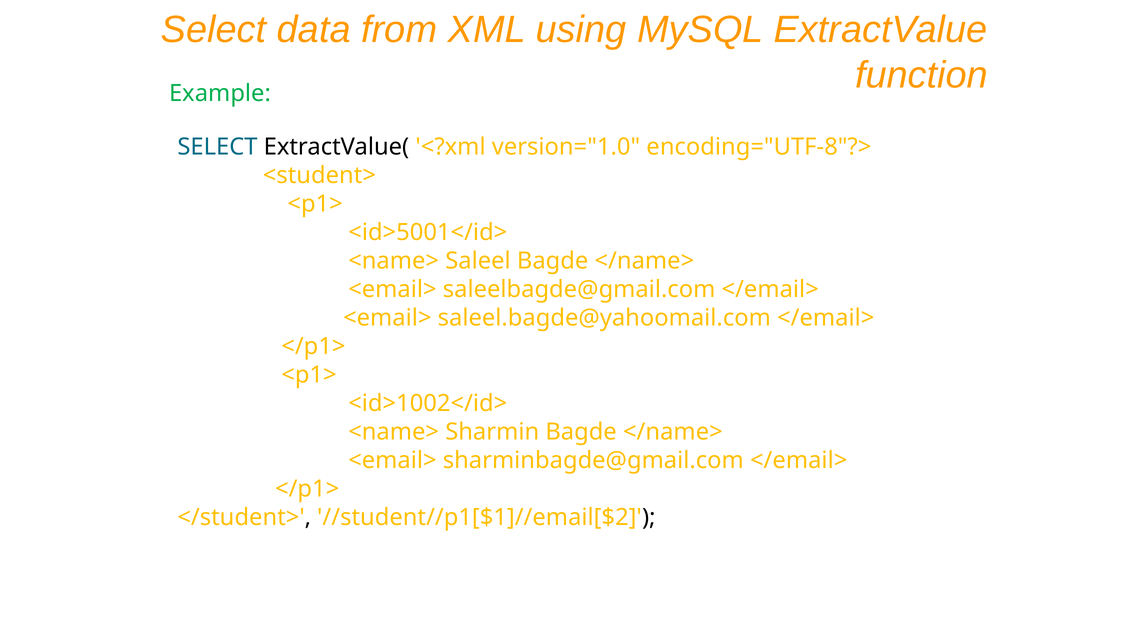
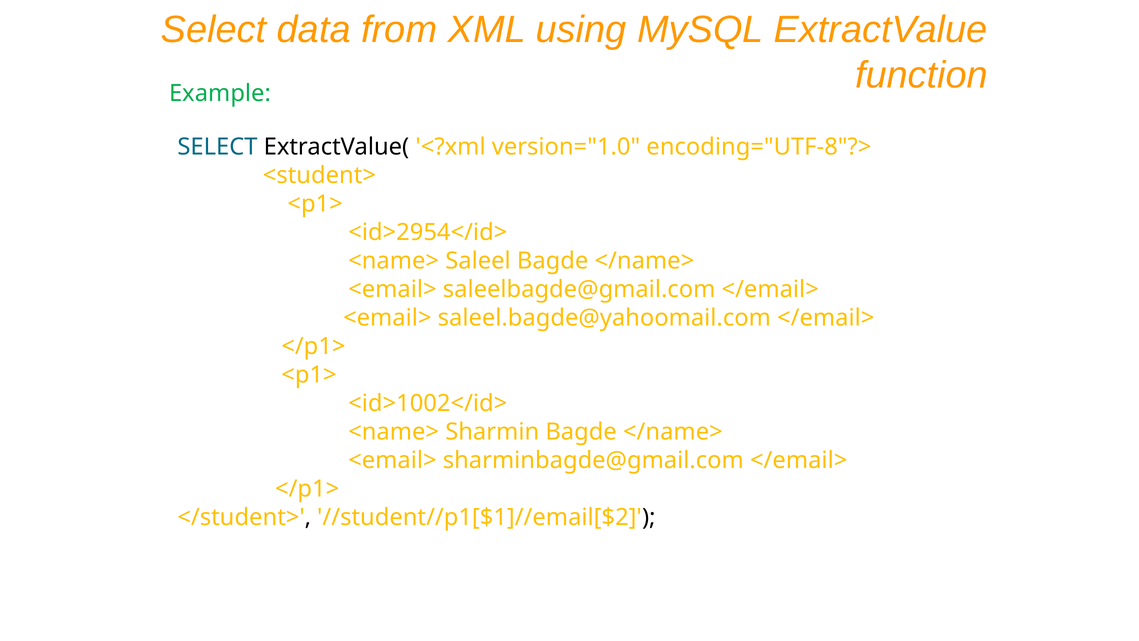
<id>5001</id>: <id>5001</id> -> <id>2954</id>
